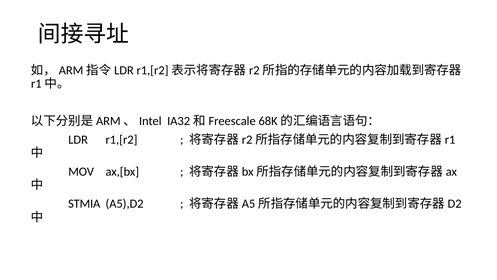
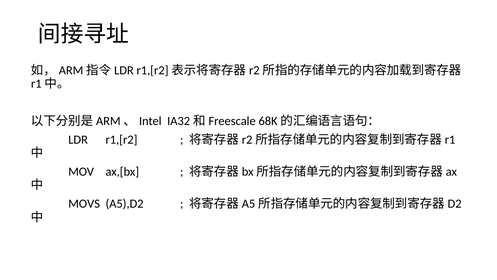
STMIA: STMIA -> MOVS
